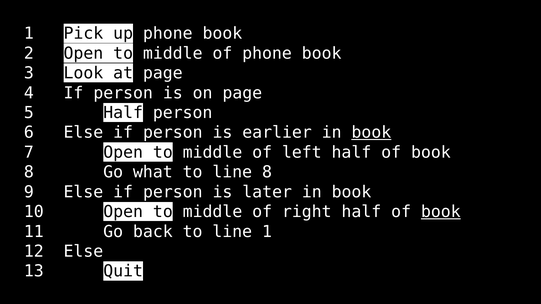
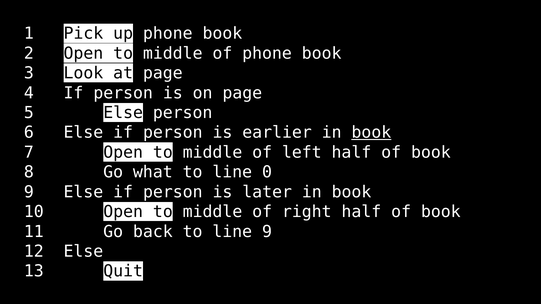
5 Half: Half -> Else
line 8: 8 -> 0
book at (441, 212) underline: present -> none
line 1: 1 -> 9
